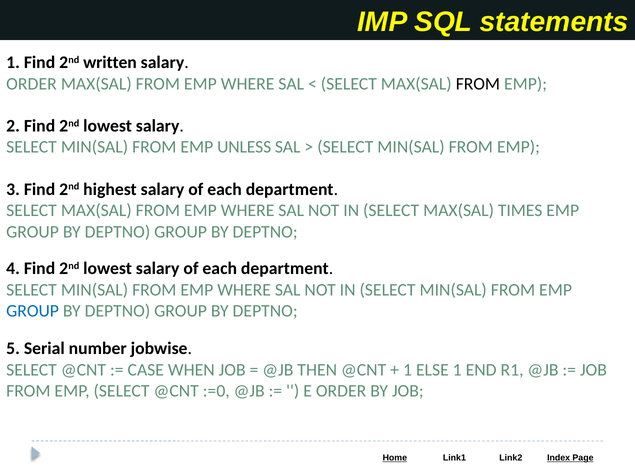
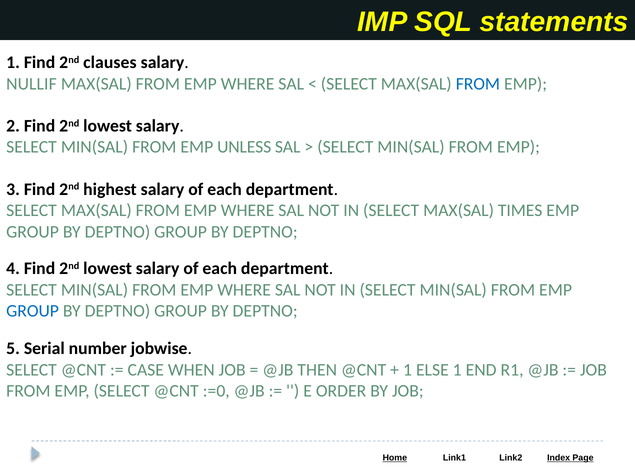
written: written -> clauses
ORDER at (31, 84): ORDER -> NULLIF
FROM at (478, 84) colour: black -> blue
